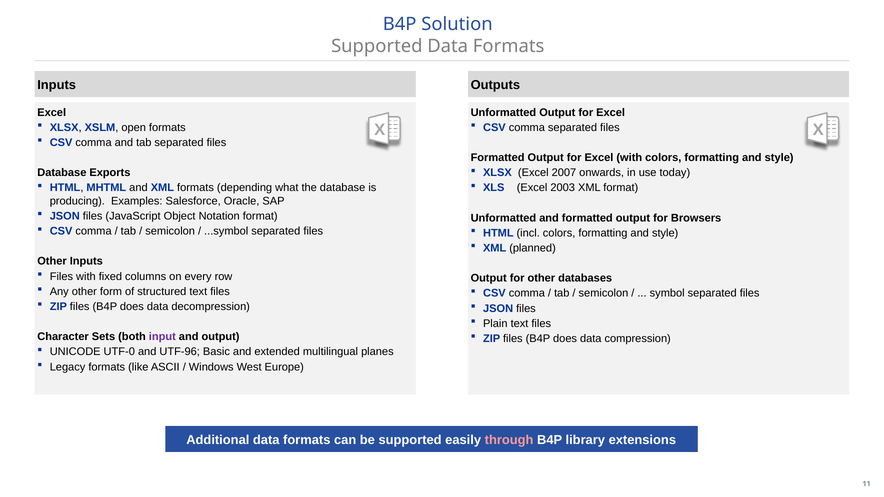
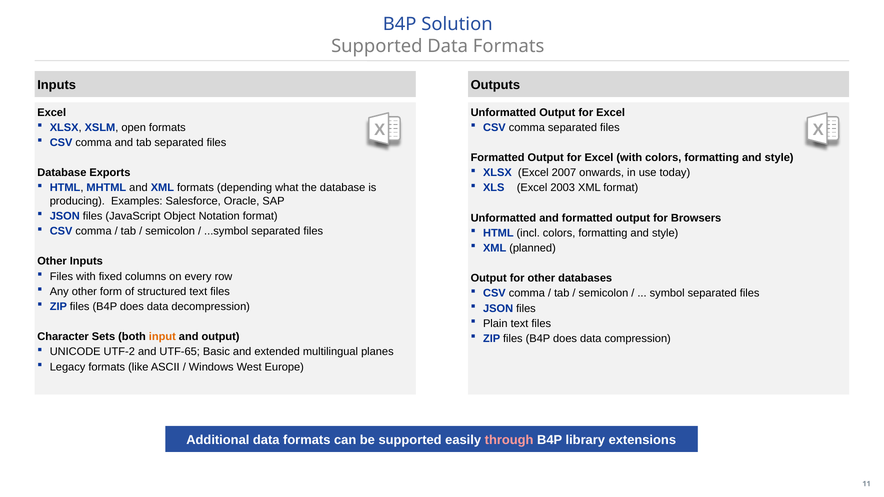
input colour: purple -> orange
UTF-0: UTF-0 -> UTF-2
UTF-96: UTF-96 -> UTF-65
